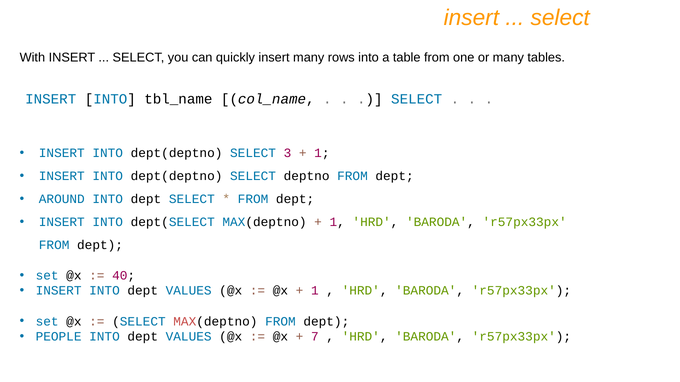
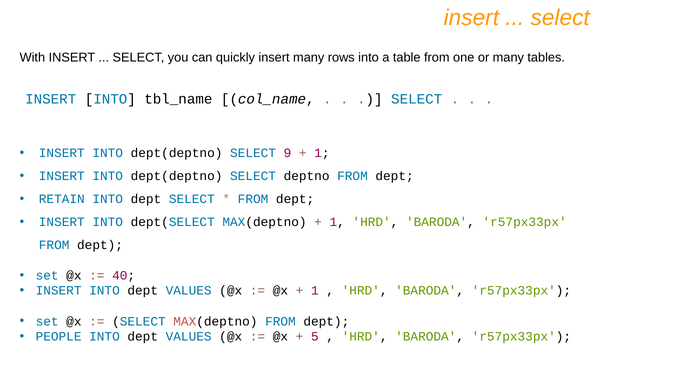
3: 3 -> 9
AROUND: AROUND -> RETAIN
7: 7 -> 5
